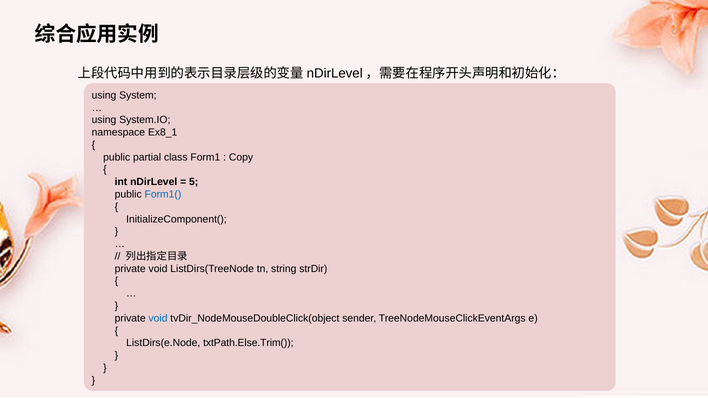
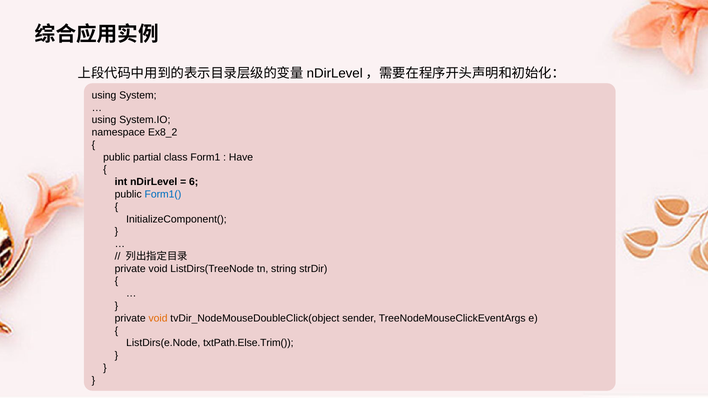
Ex8_1: Ex8_1 -> Ex8_2
Copy: Copy -> Have
5: 5 -> 6
void at (158, 318) colour: blue -> orange
